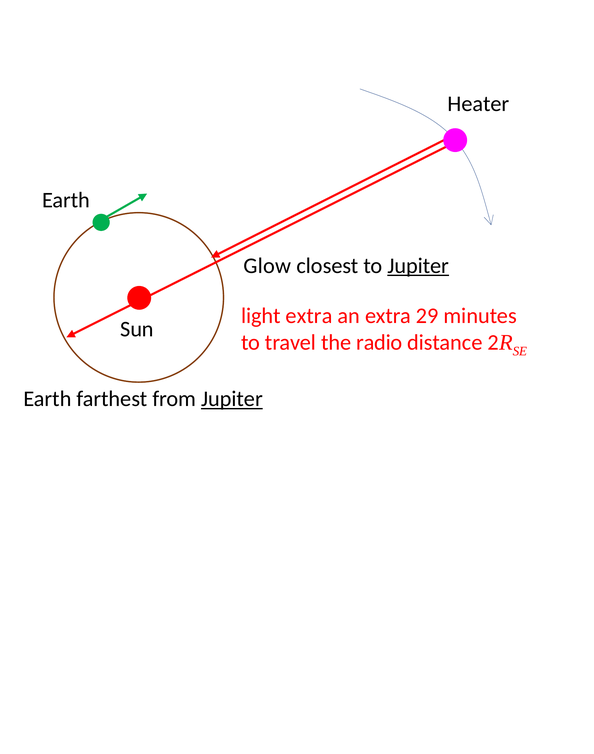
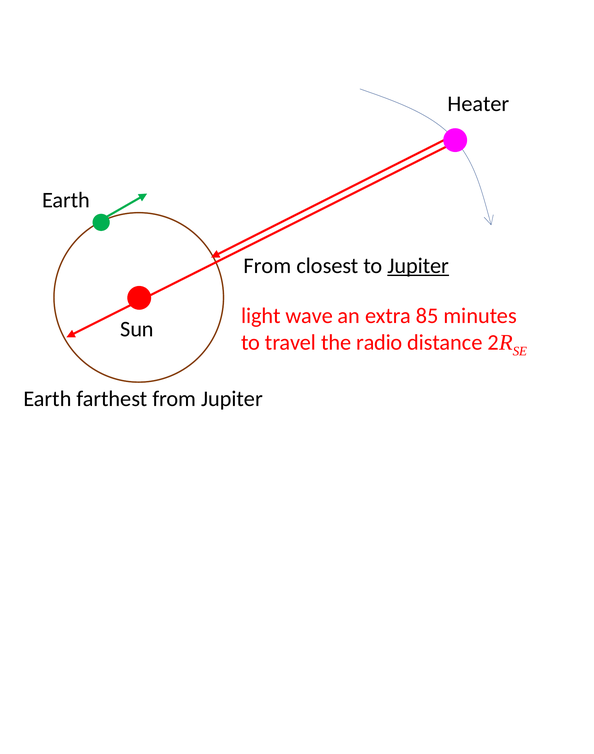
Glow at (267, 266): Glow -> From
light extra: extra -> wave
29: 29 -> 85
Jupiter at (232, 399) underline: present -> none
